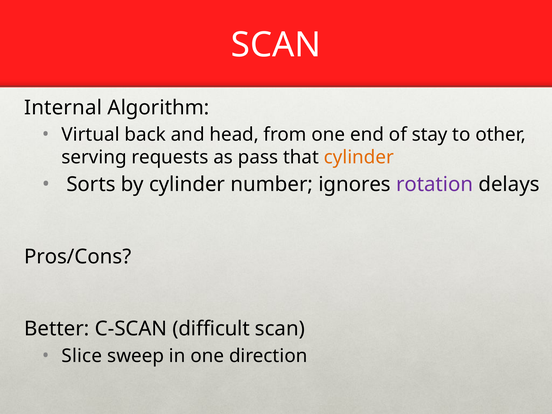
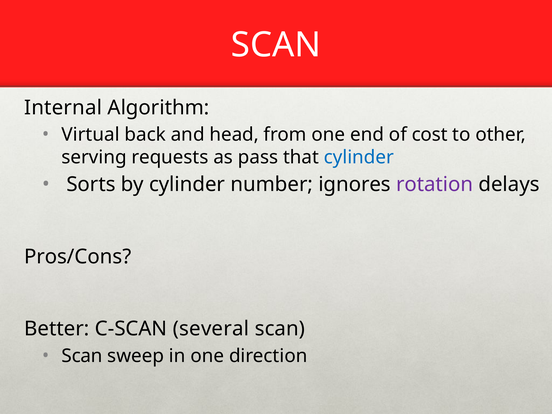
stay: stay -> cost
cylinder at (359, 157) colour: orange -> blue
difficult: difficult -> several
Slice at (82, 356): Slice -> Scan
